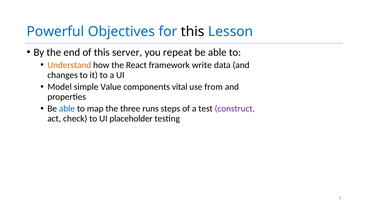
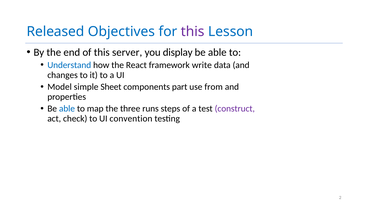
Powerful: Powerful -> Released
this at (193, 32) colour: black -> purple
repeat: repeat -> display
Understand colour: orange -> blue
Value: Value -> Sheet
vital: vital -> part
placeholder: placeholder -> convention
